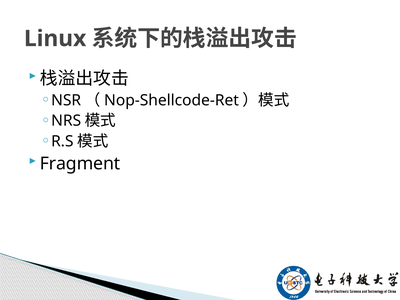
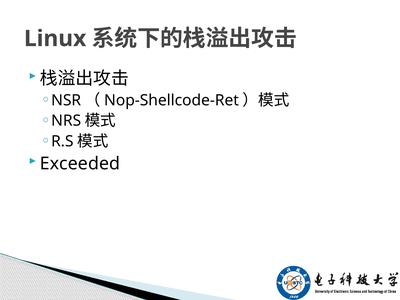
Fragment: Fragment -> Exceeded
